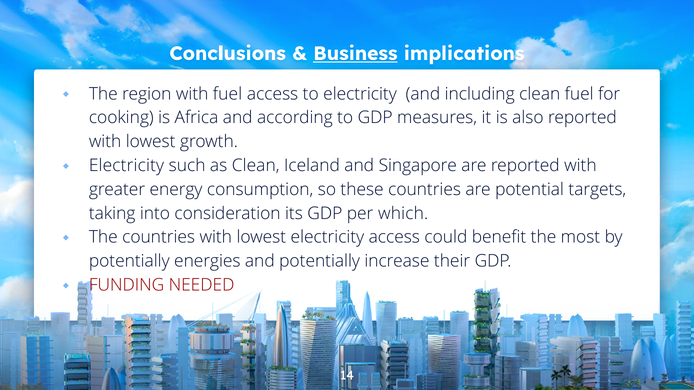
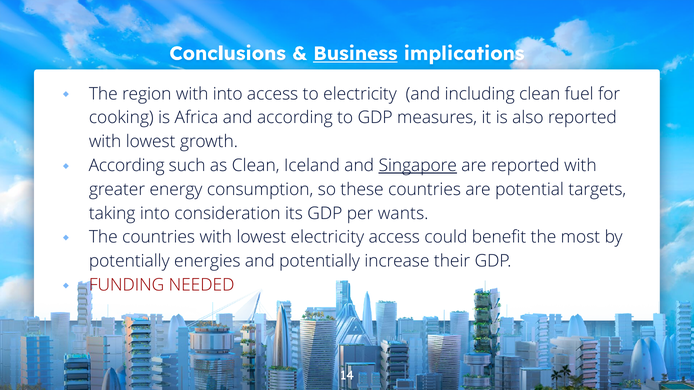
with fuel: fuel -> into
Electricity at (126, 166): Electricity -> According
Singapore underline: none -> present
which: which -> wants
